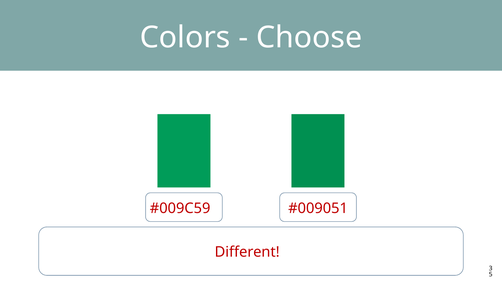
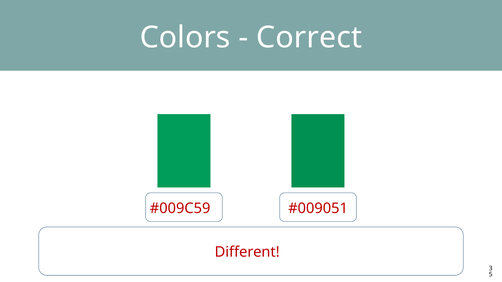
Choose: Choose -> Correct
